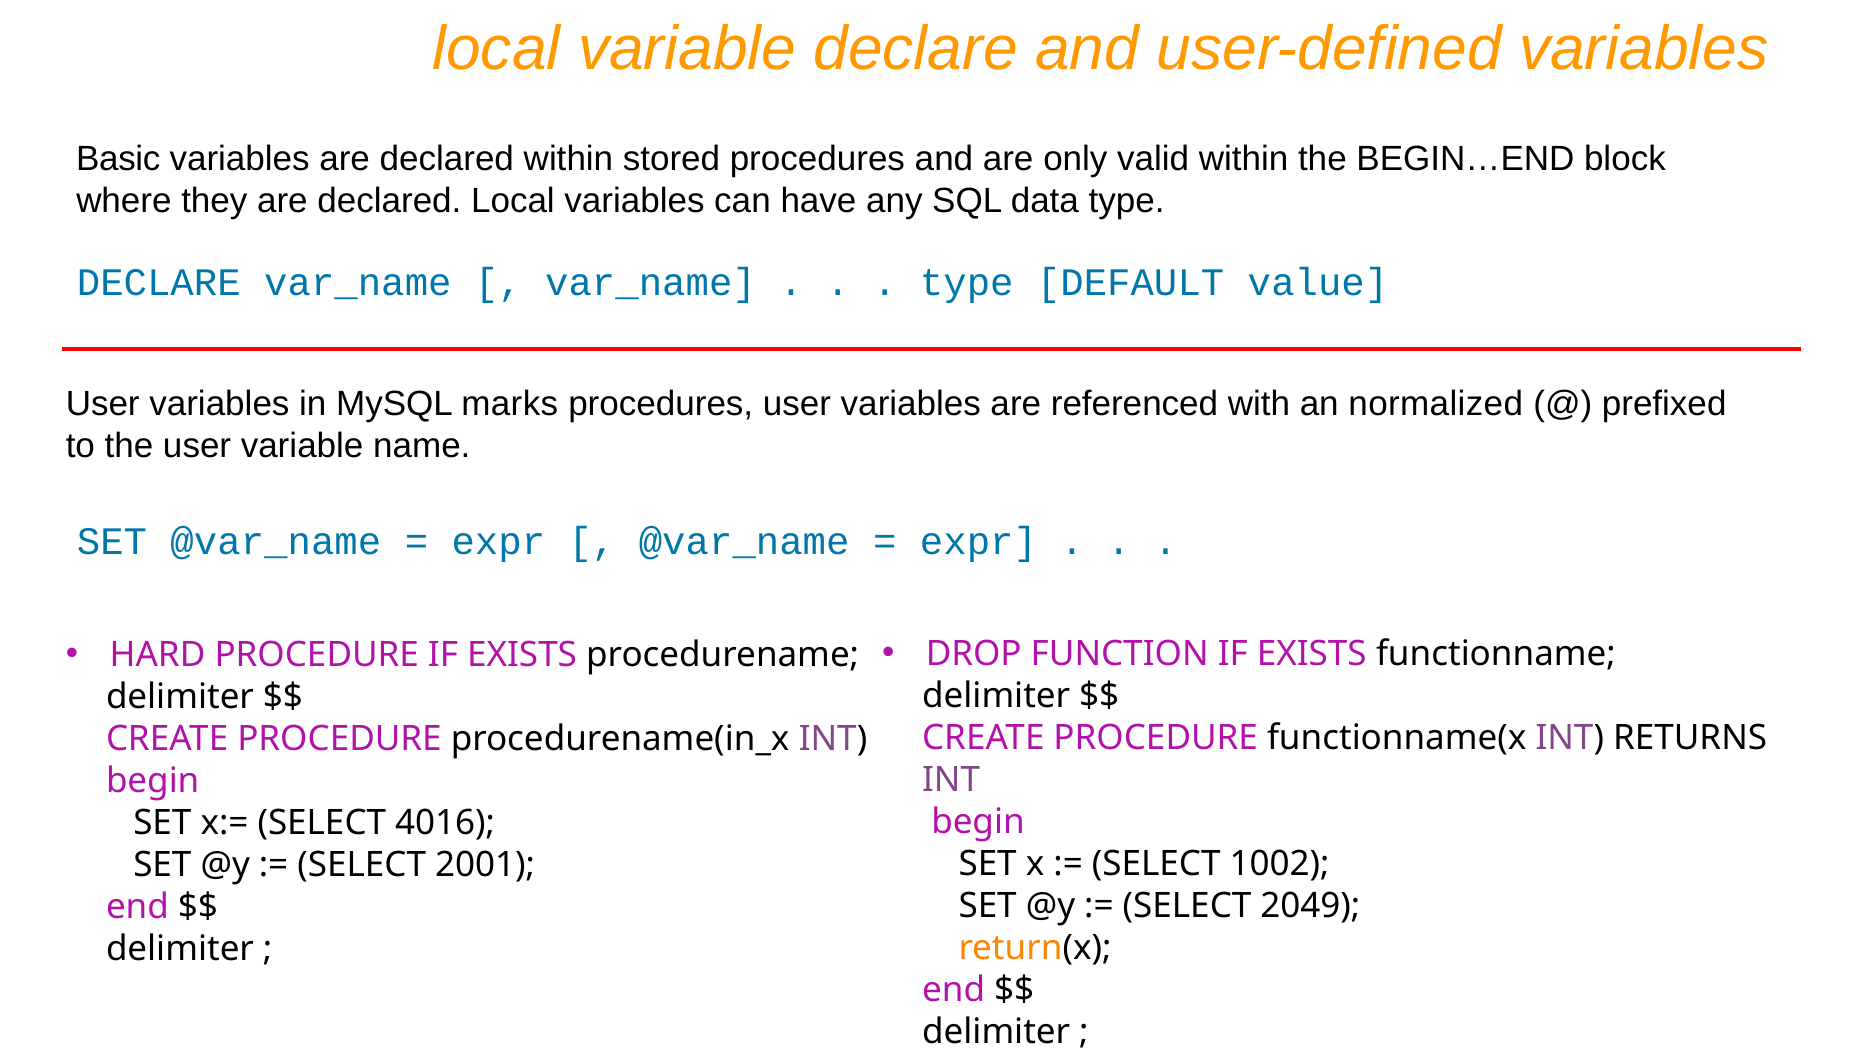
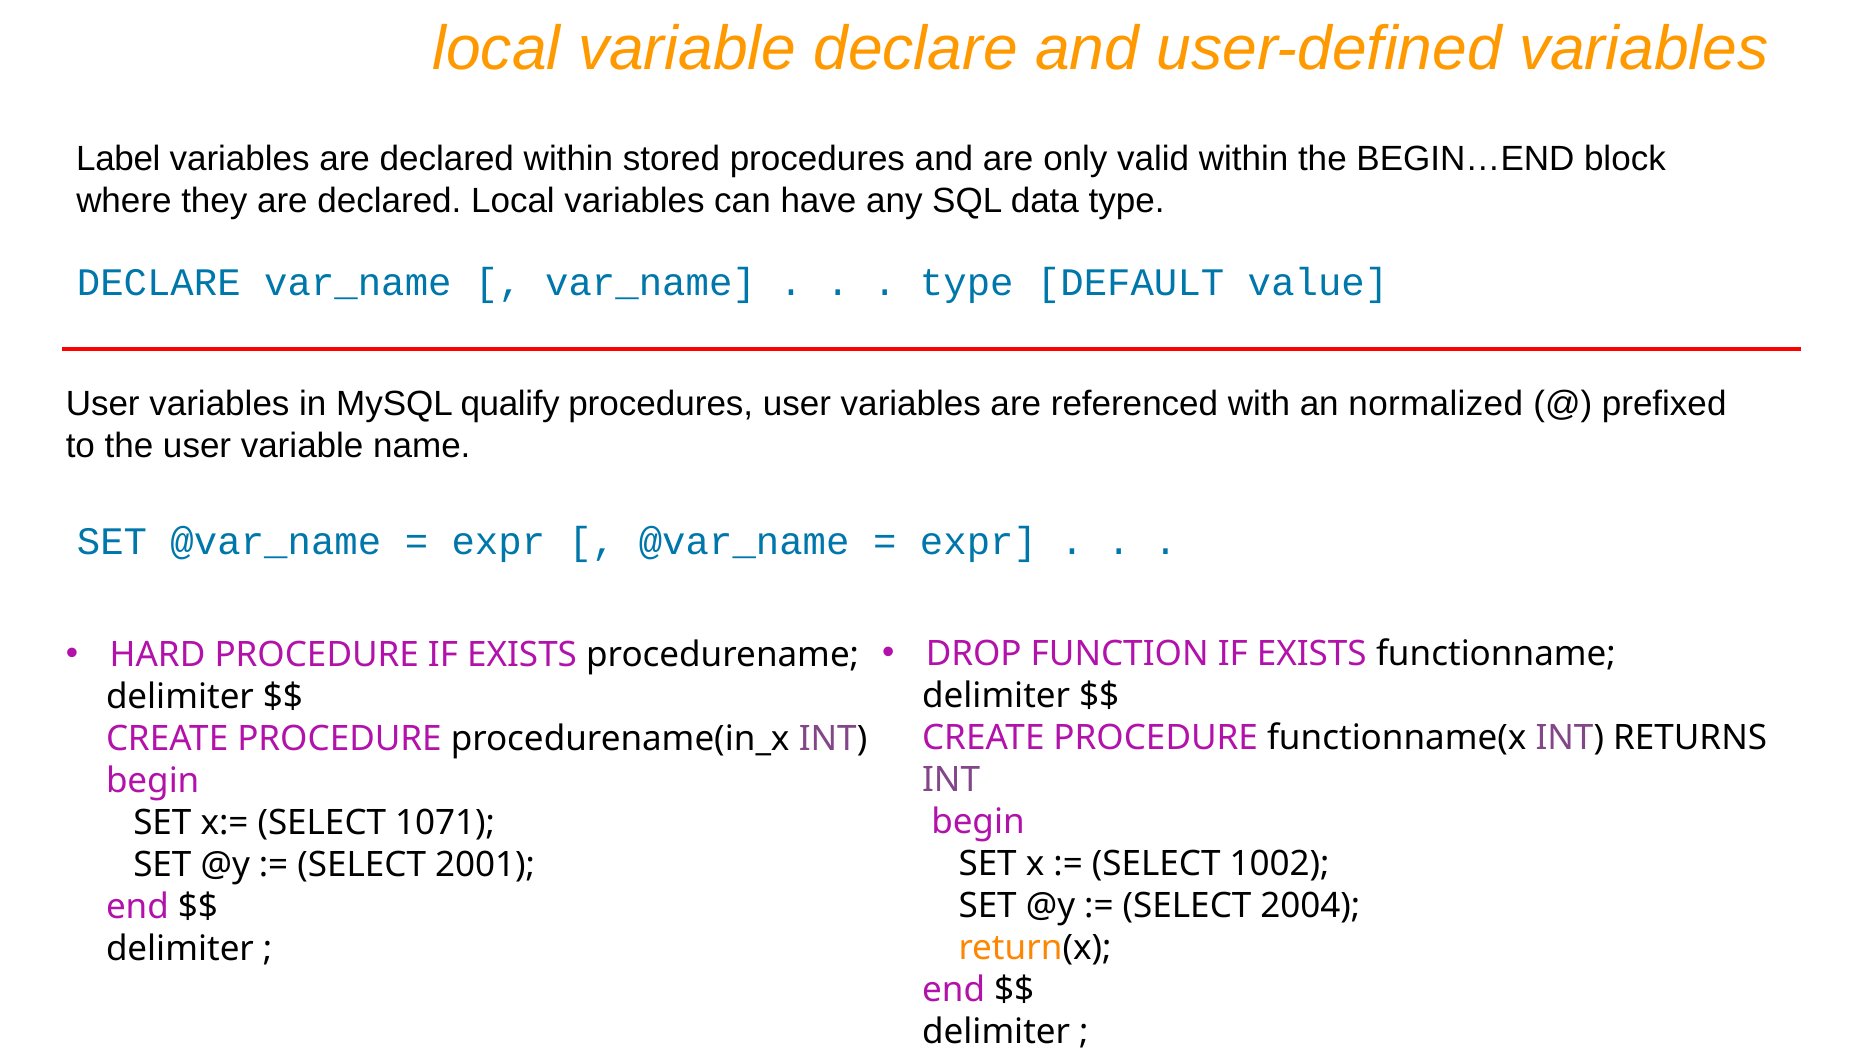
Basic: Basic -> Label
marks: marks -> qualify
4016: 4016 -> 1071
2049: 2049 -> 2004
